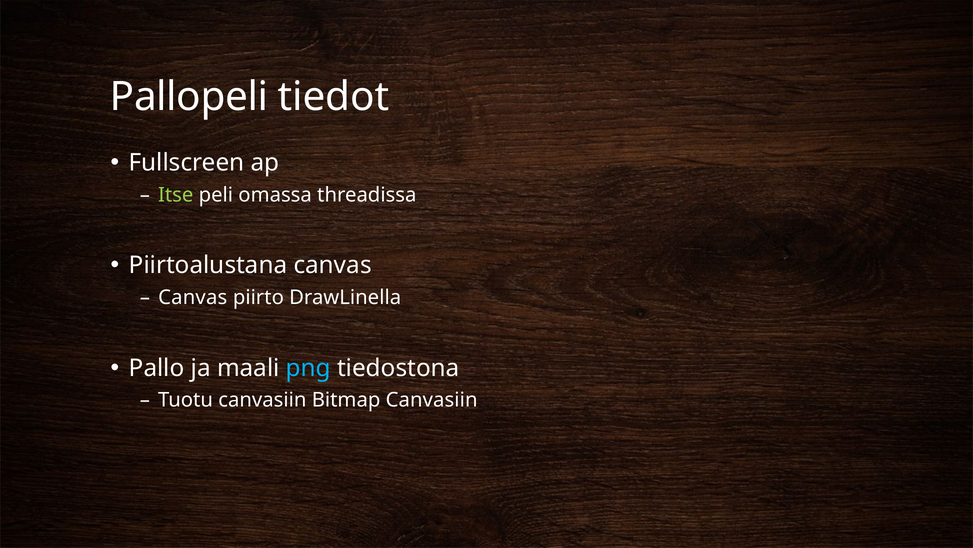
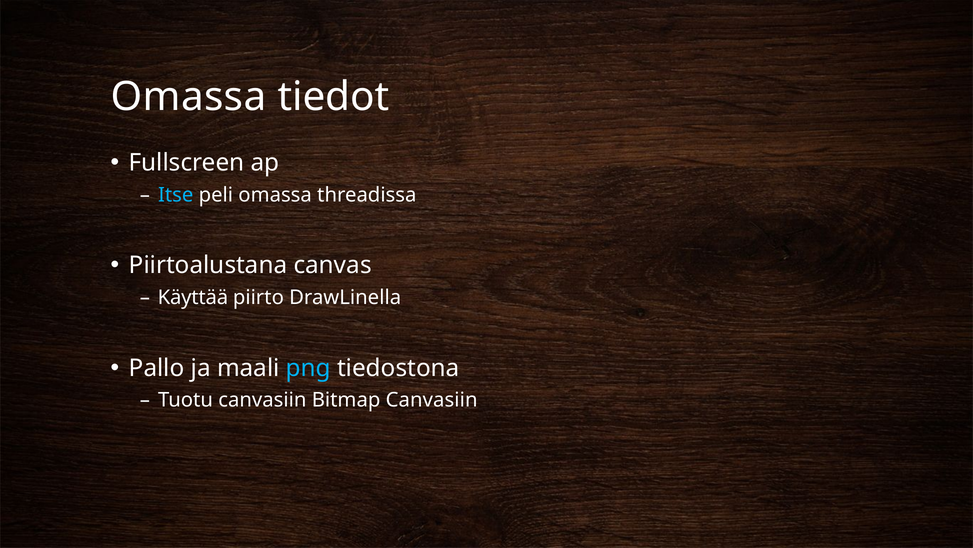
Pallopeli at (189, 97): Pallopeli -> Omassa
Itse colour: light green -> light blue
Canvas at (193, 297): Canvas -> Käyttää
